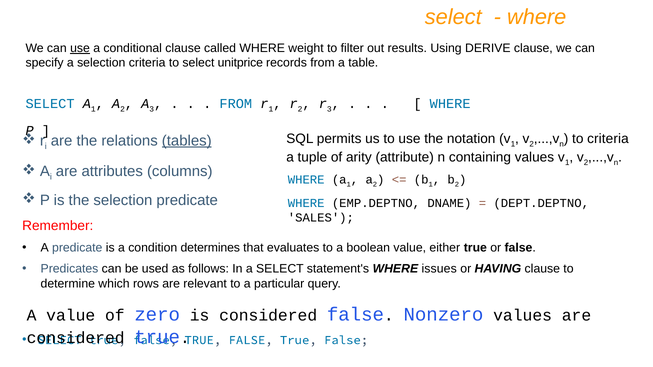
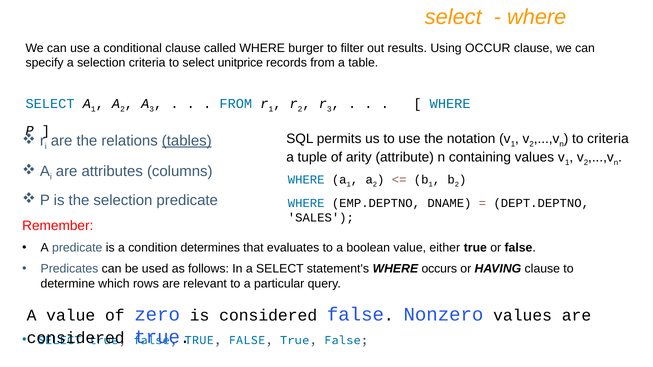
use at (80, 48) underline: present -> none
weight: weight -> burger
DERIVE: DERIVE -> OCCUR
issues: issues -> occurs
